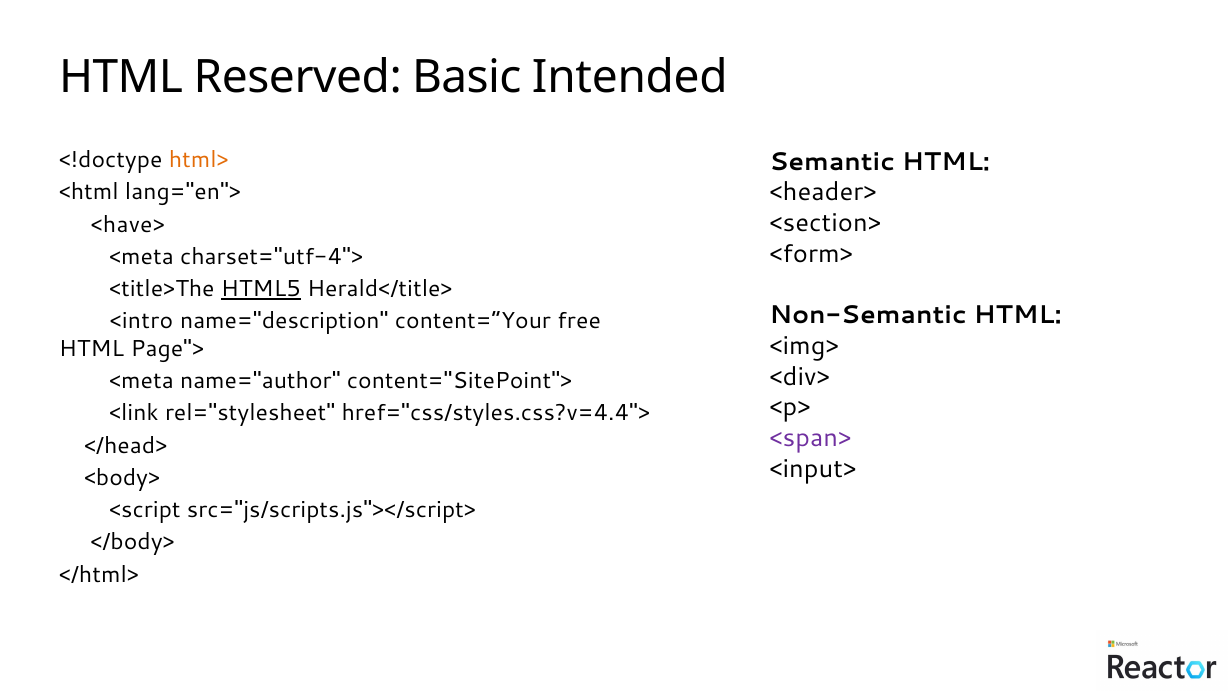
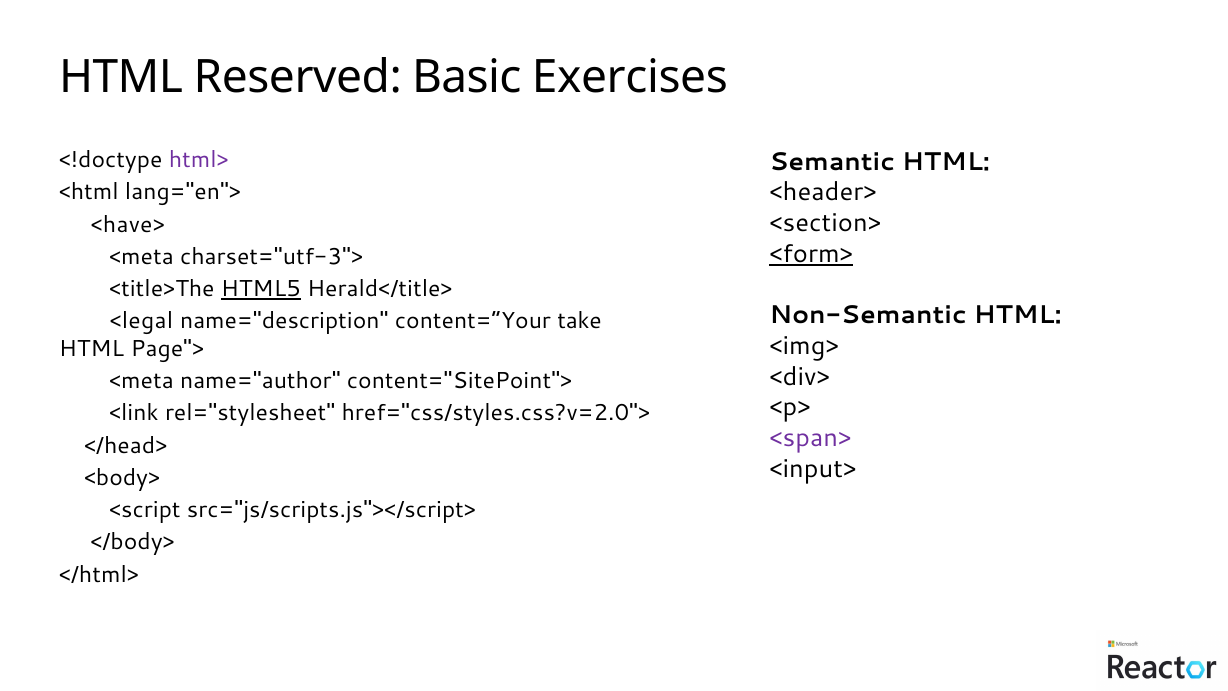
Intended: Intended -> Exercises
html> colour: orange -> purple
<form> underline: none -> present
charset="utf-4">: charset="utf-4"> -> charset="utf-3">
<intro: <intro -> <legal
free: free -> take
href="css/styles.css?v=4.4">: href="css/styles.css?v=4.4"> -> href="css/styles.css?v=2.0">
